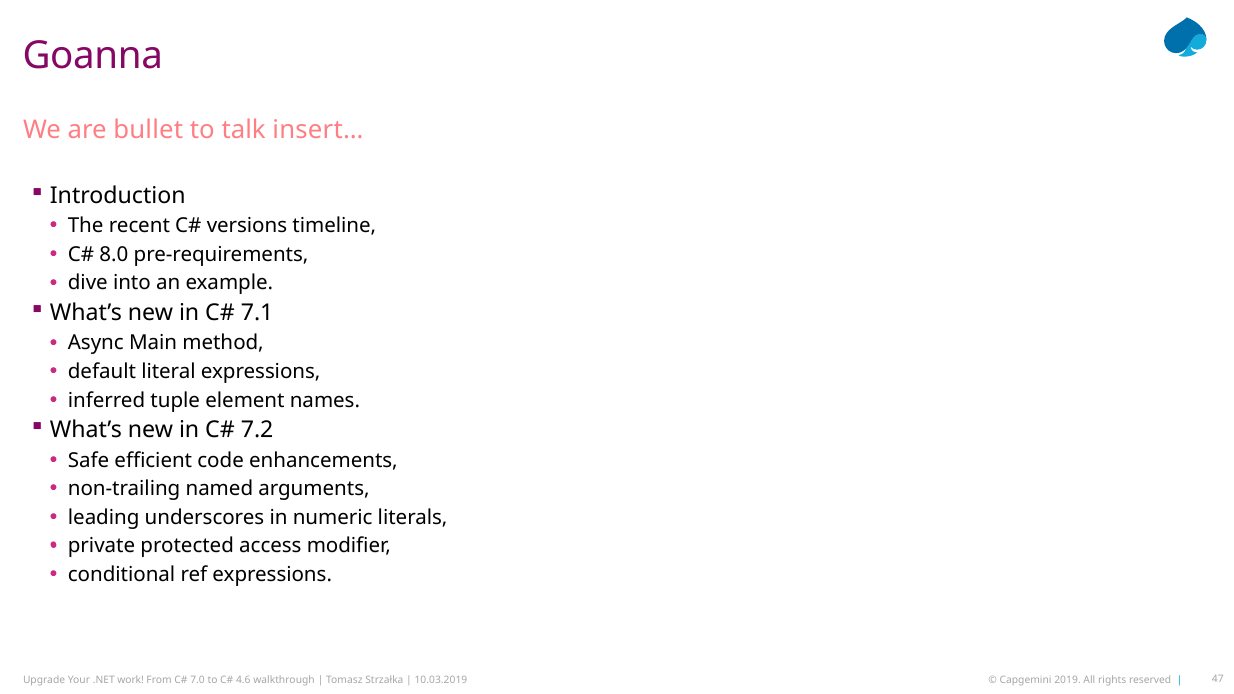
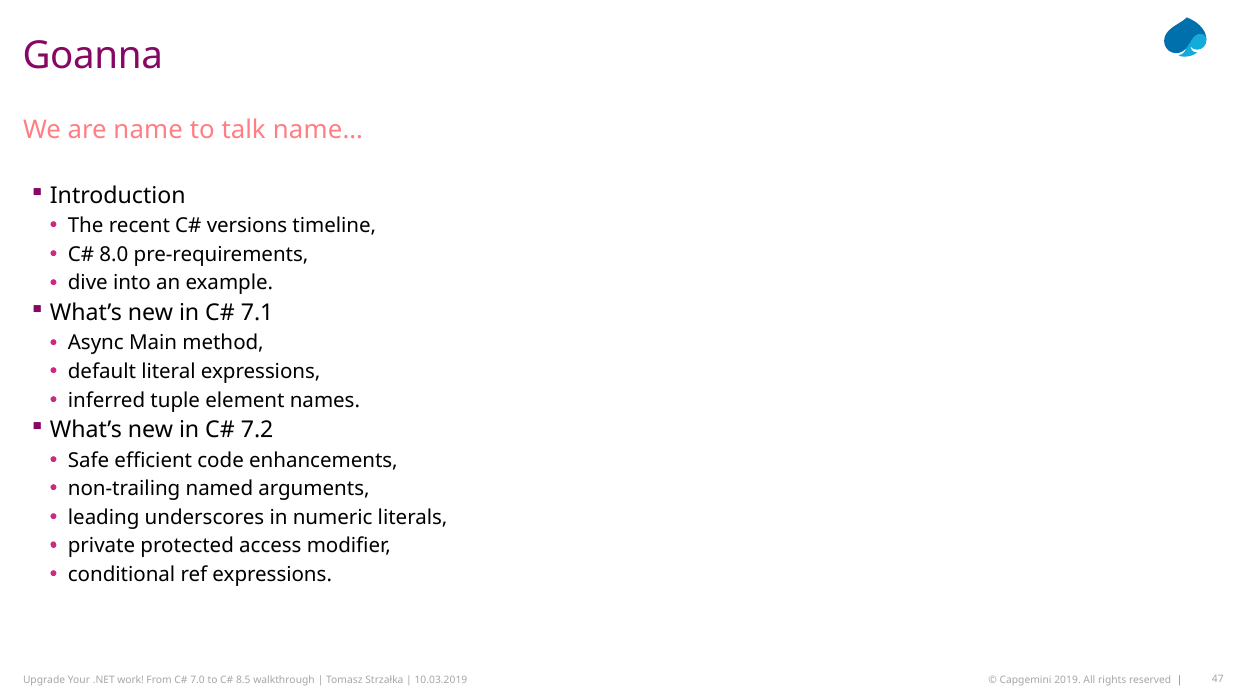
bullet: bullet -> name
insert…: insert… -> name…
4.6: 4.6 -> 8.5
